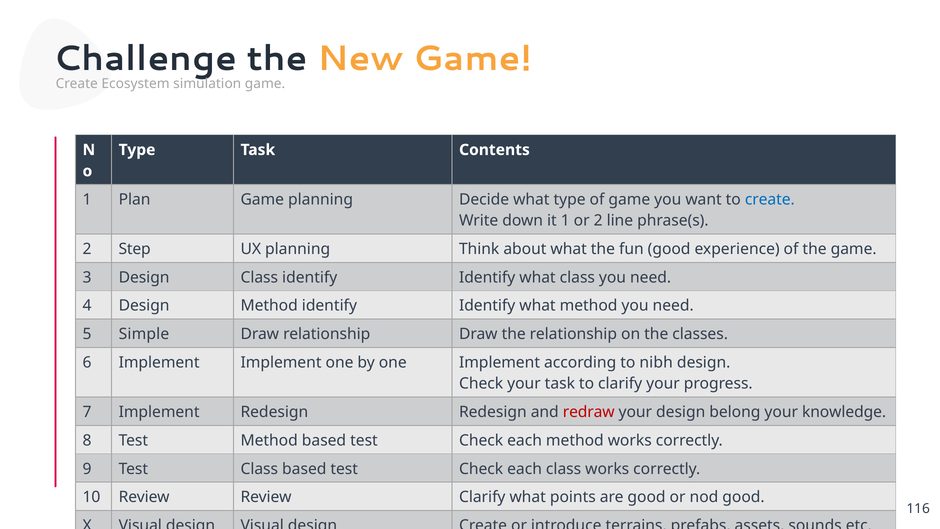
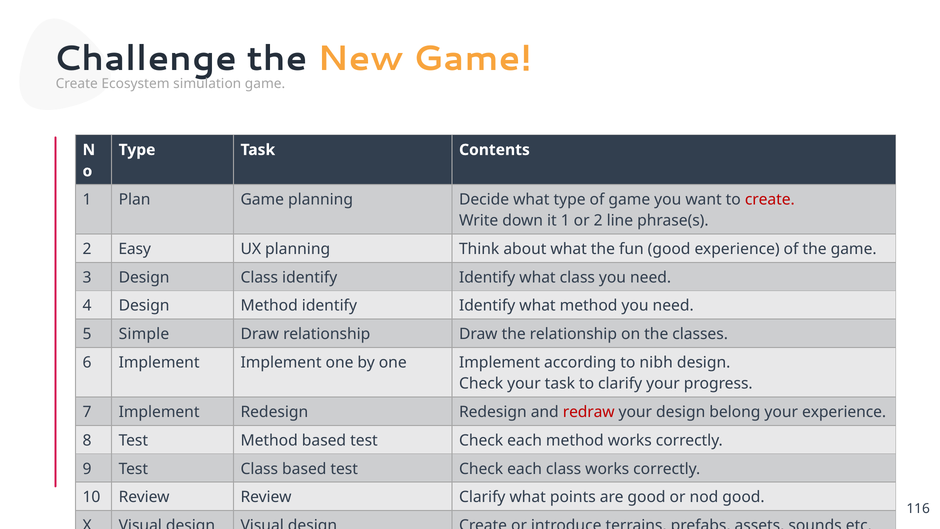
create at (770, 199) colour: blue -> red
Step: Step -> Easy
your knowledge: knowledge -> experience
